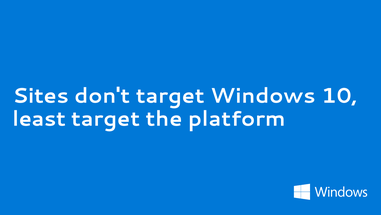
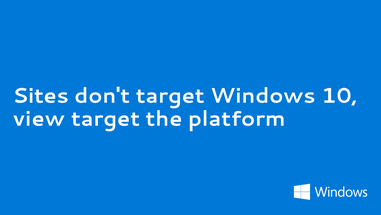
least: least -> view
